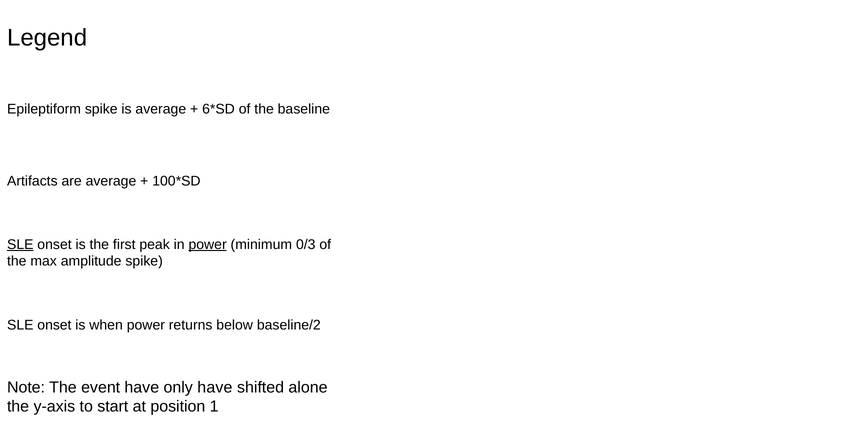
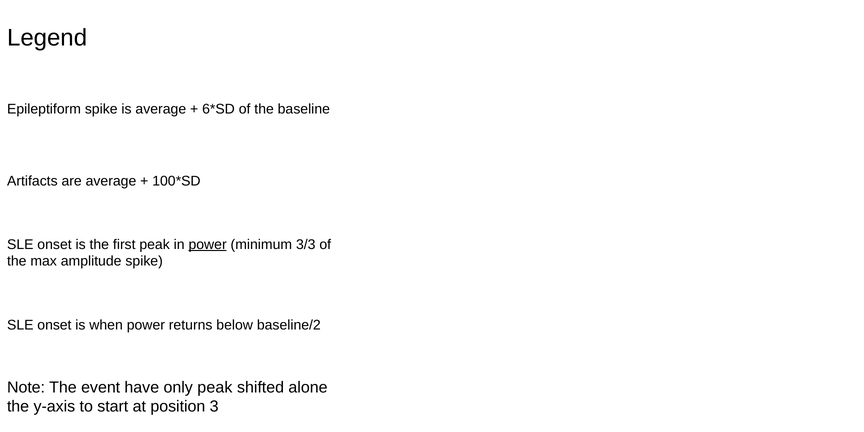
SLE at (20, 245) underline: present -> none
0/3: 0/3 -> 3/3
only have: have -> peak
1: 1 -> 3
